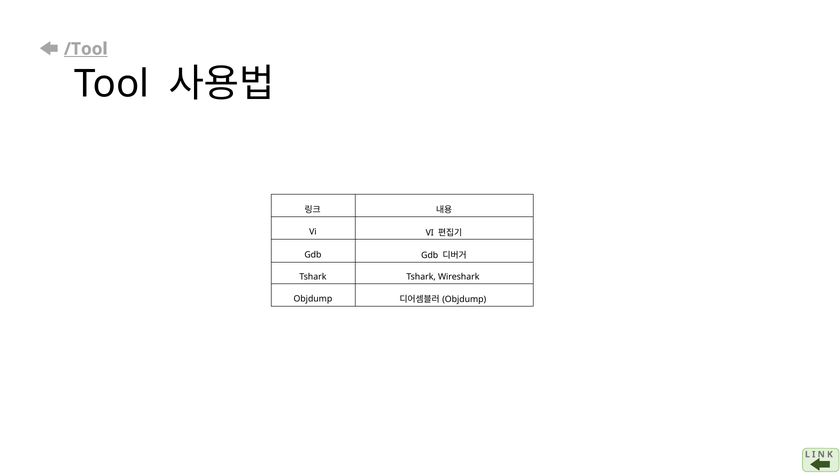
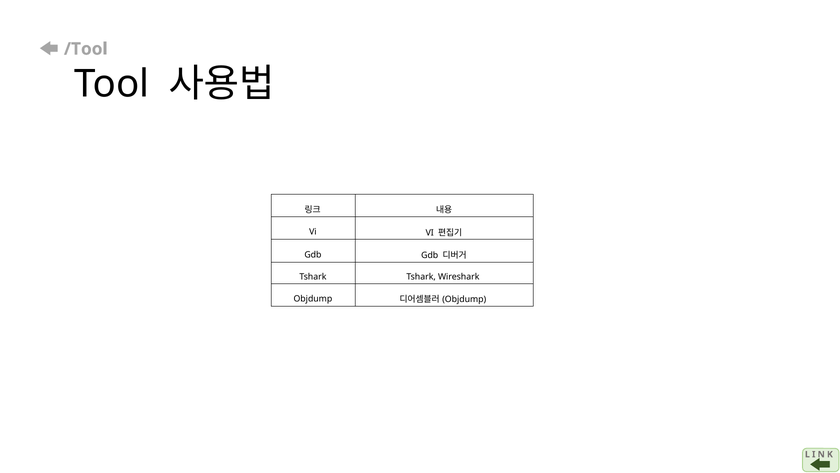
/Tool underline: present -> none
